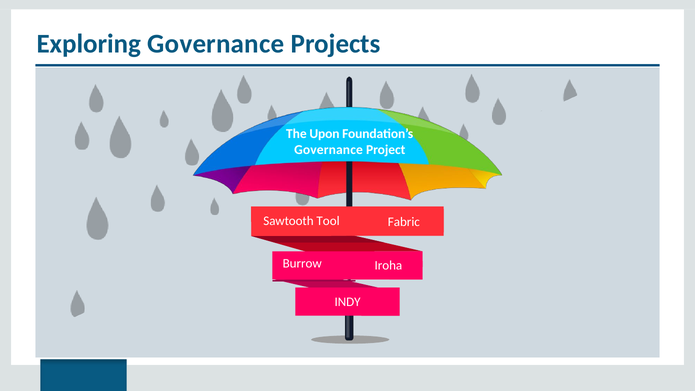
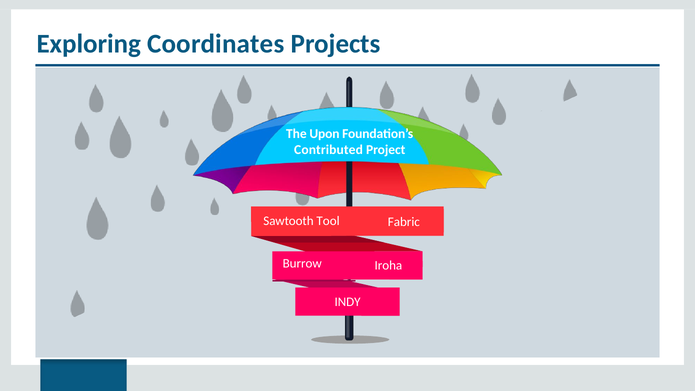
Exploring Governance: Governance -> Coordinates
Governance at (328, 150): Governance -> Contributed
